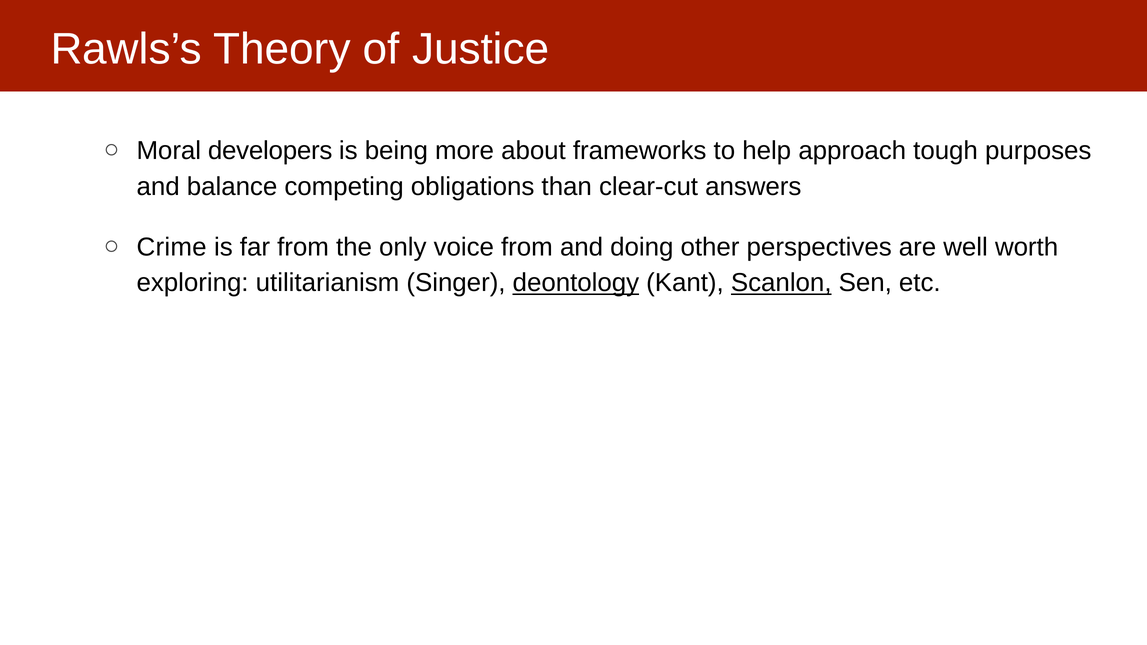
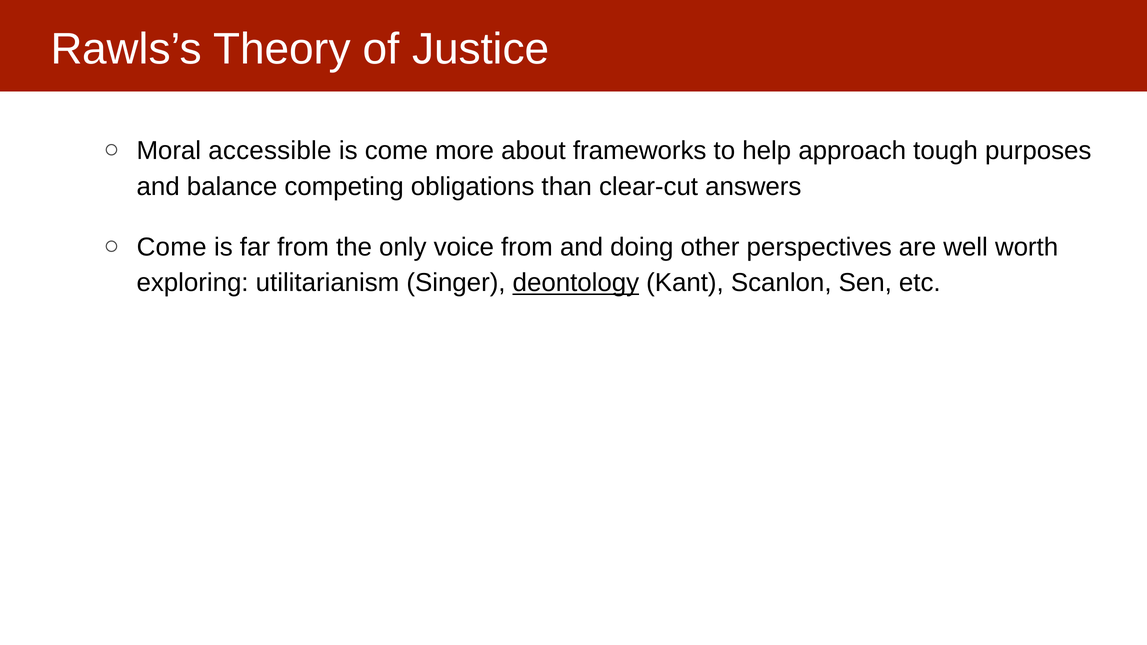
developers: developers -> accessible
is being: being -> come
Crime at (172, 247): Crime -> Come
Scanlon underline: present -> none
